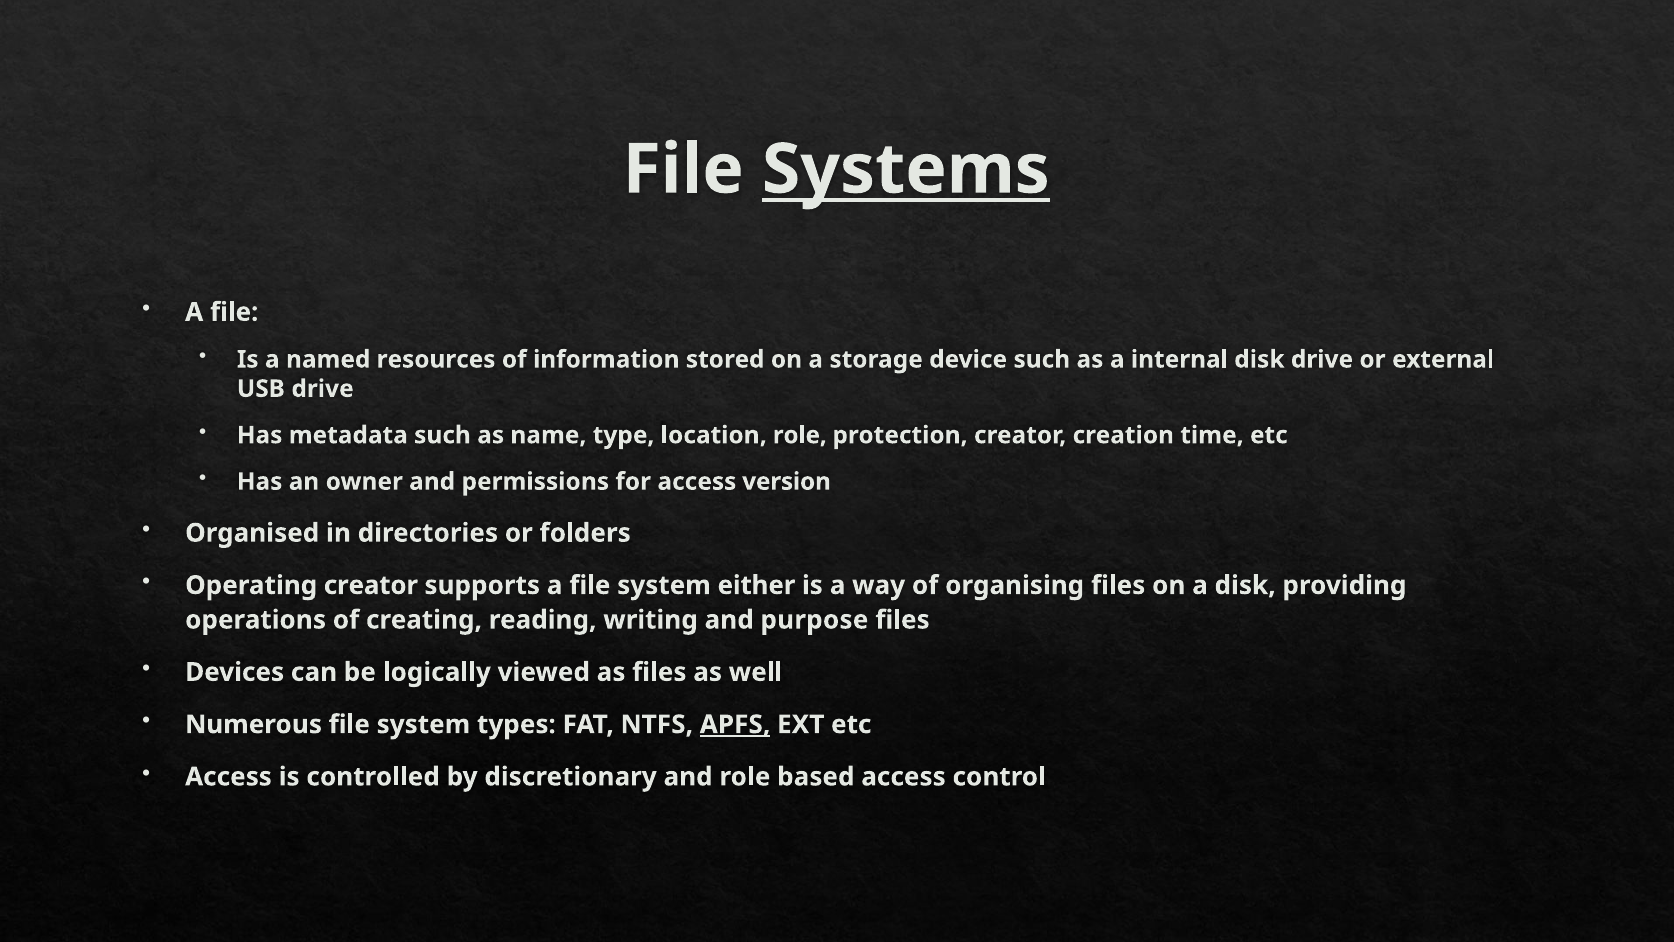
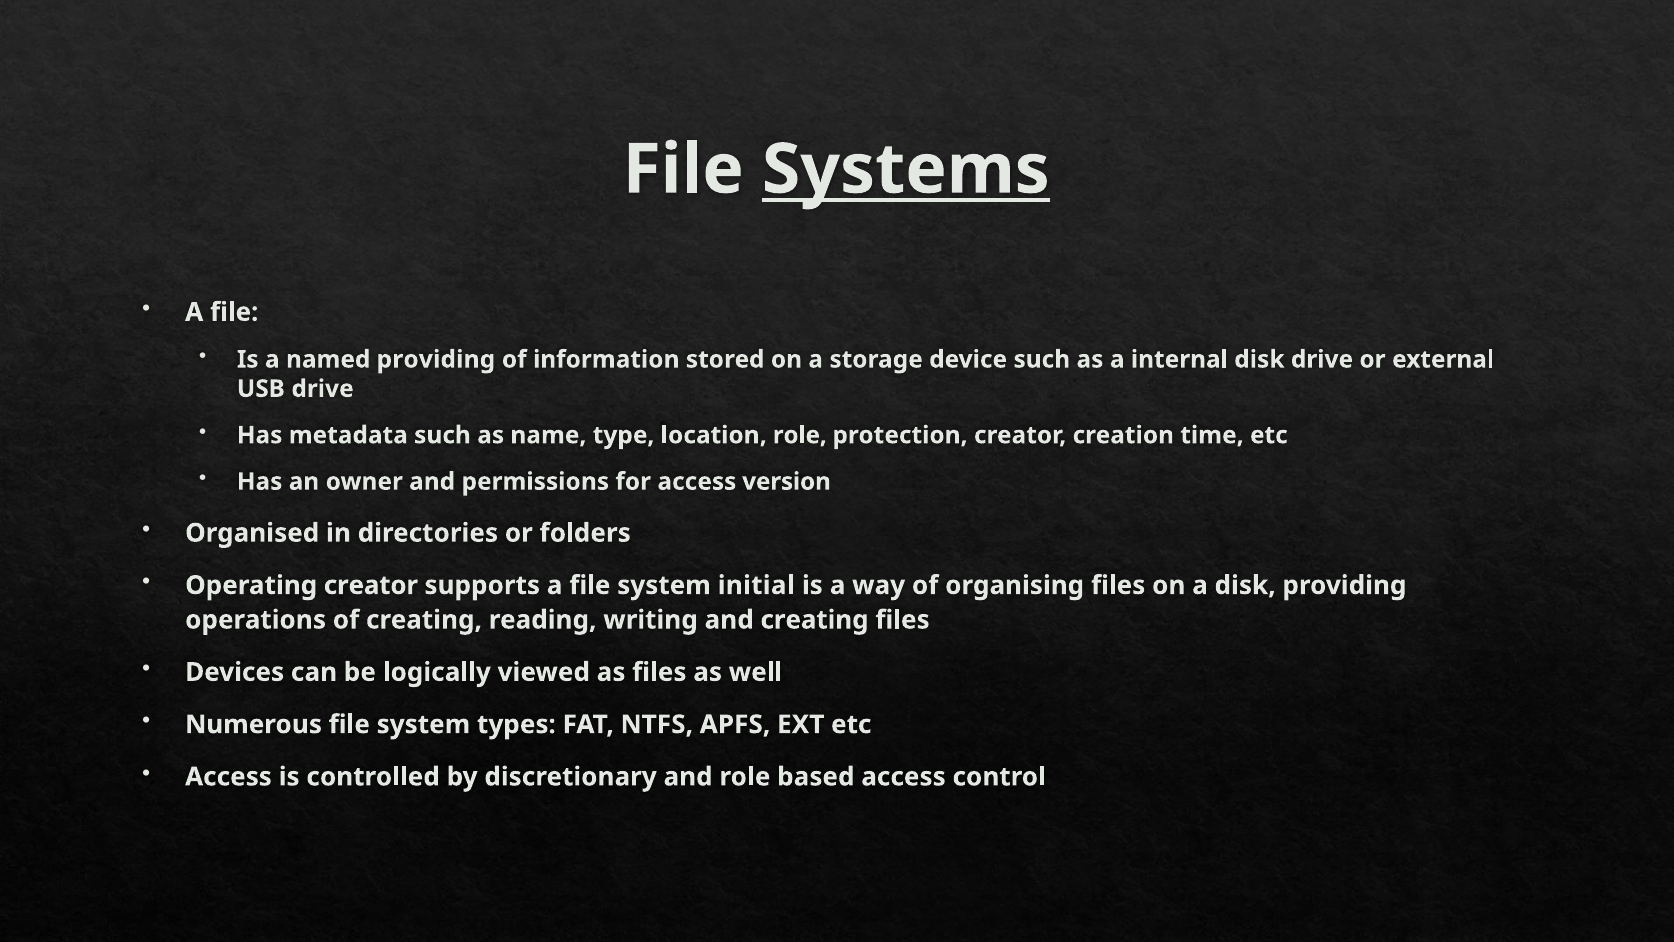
named resources: resources -> providing
either: either -> initial
and purpose: purpose -> creating
APFS underline: present -> none
